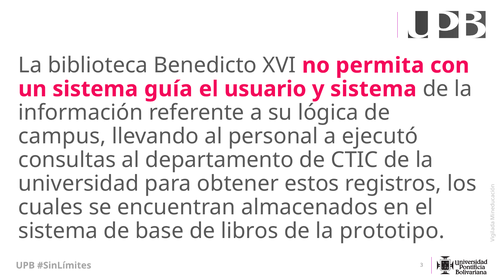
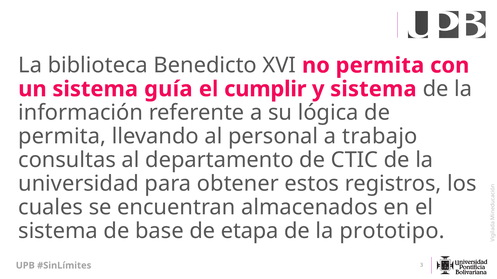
usuario: usuario -> cumplir
campus at (62, 137): campus -> permita
ejecutó: ejecutó -> trabajo
libros: libros -> etapa
